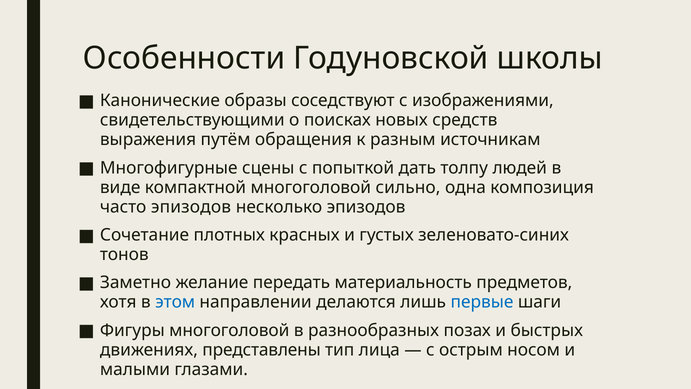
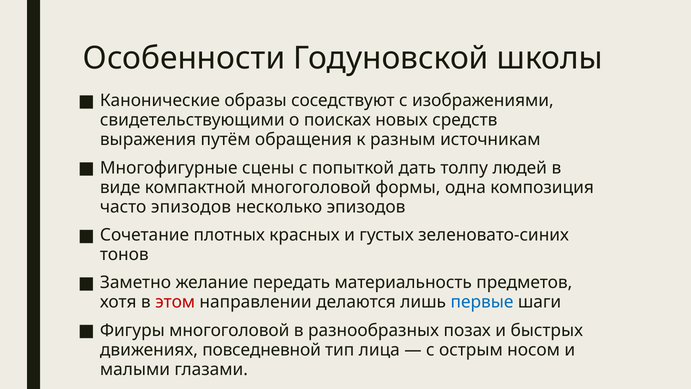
сильно: сильно -> формы
этом colour: blue -> red
представлены: представлены -> повседневной
